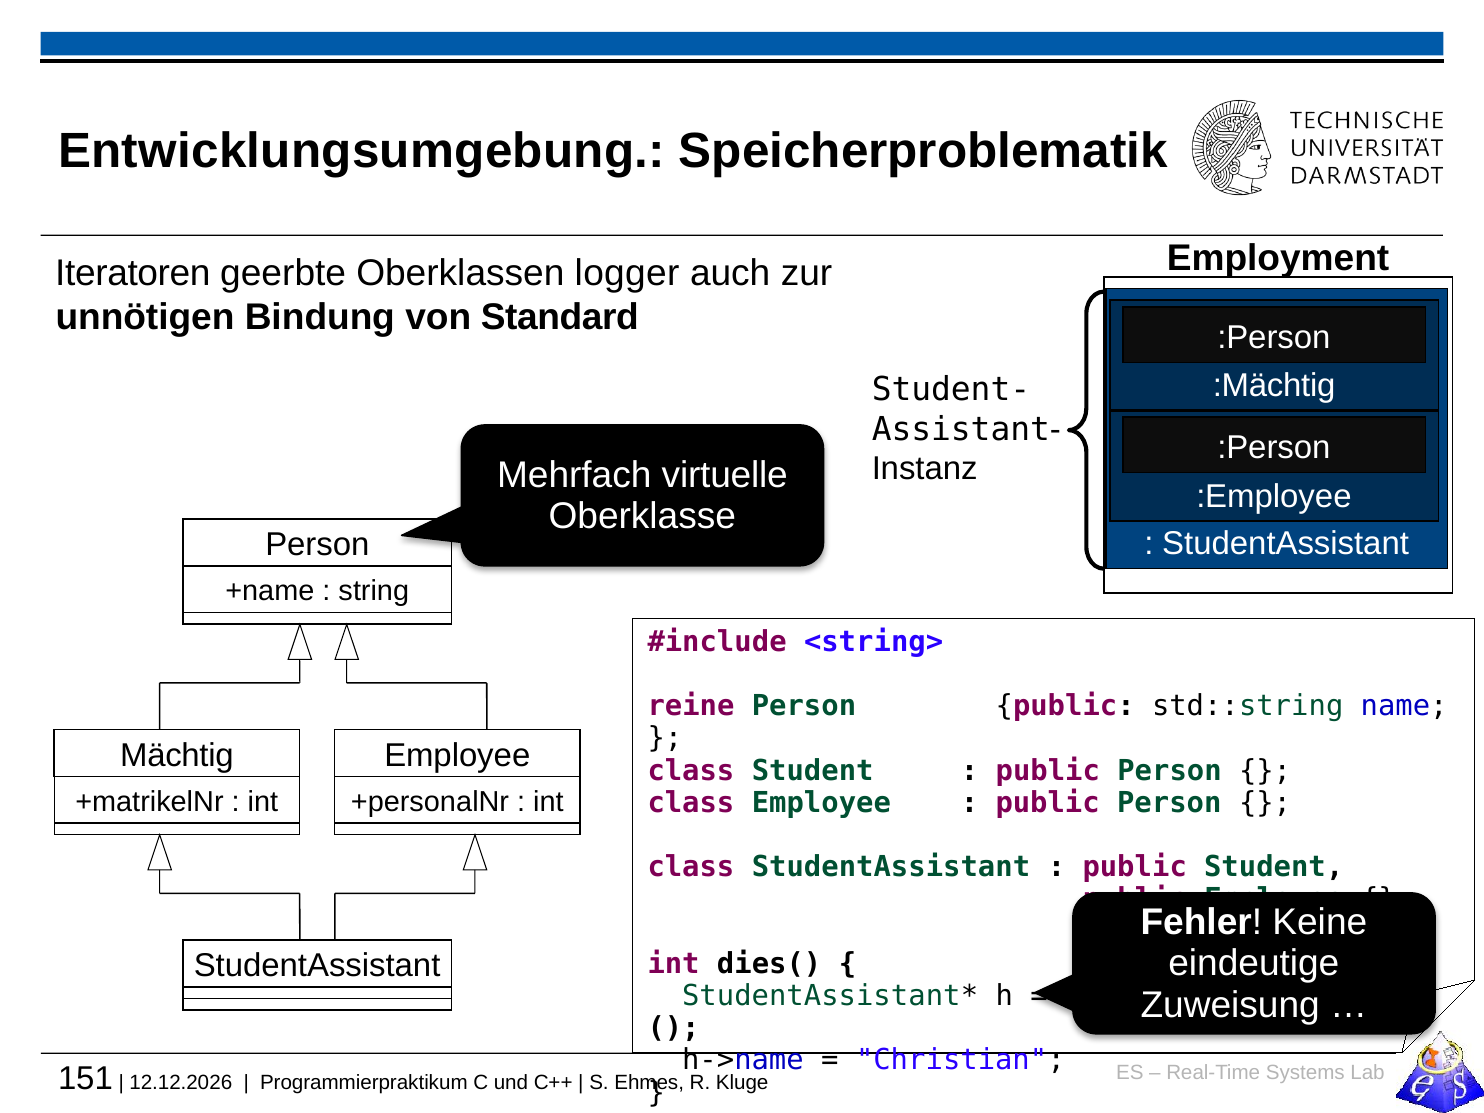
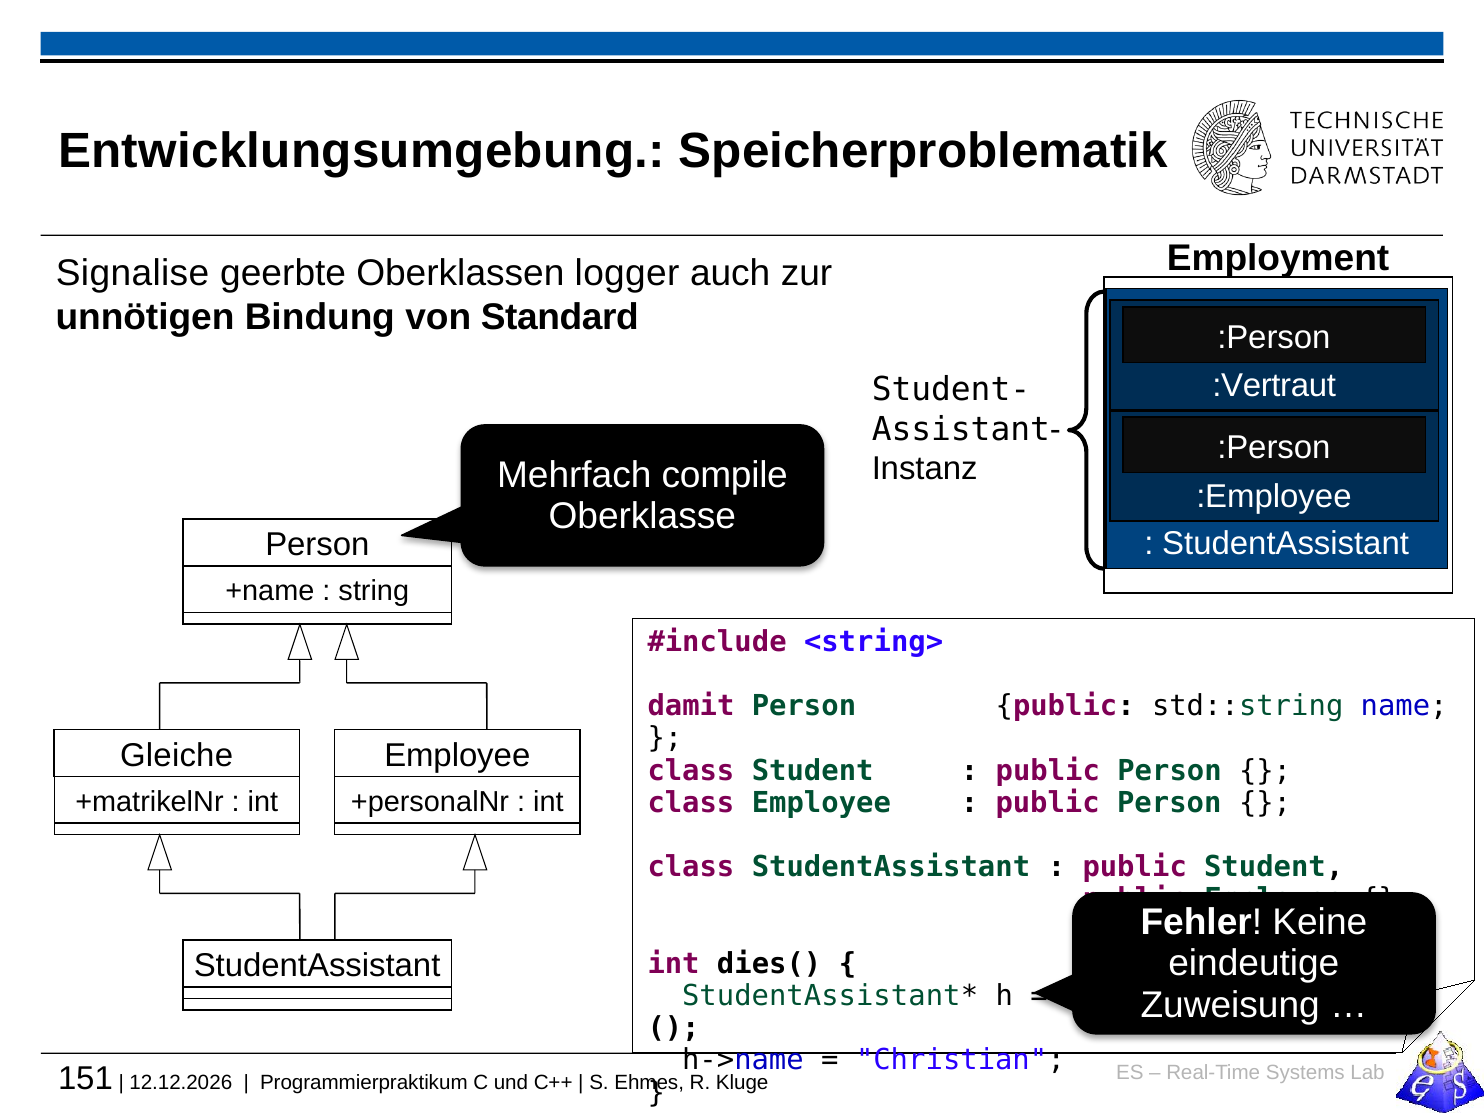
Iteratoren: Iteratoren -> Signalise
:Mächtig: :Mächtig -> :Vertraut
virtuelle: virtuelle -> compile
reine: reine -> damit
Mächtig: Mächtig -> Gleiche
